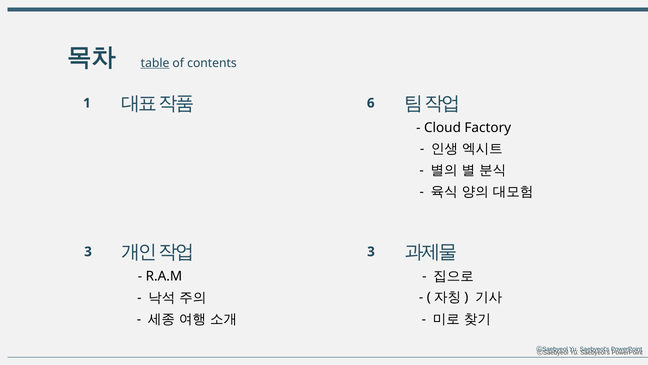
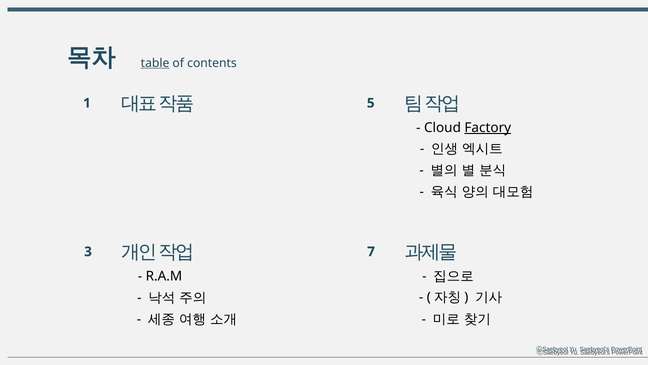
6: 6 -> 5
Factory underline: none -> present
3 at (371, 251): 3 -> 7
